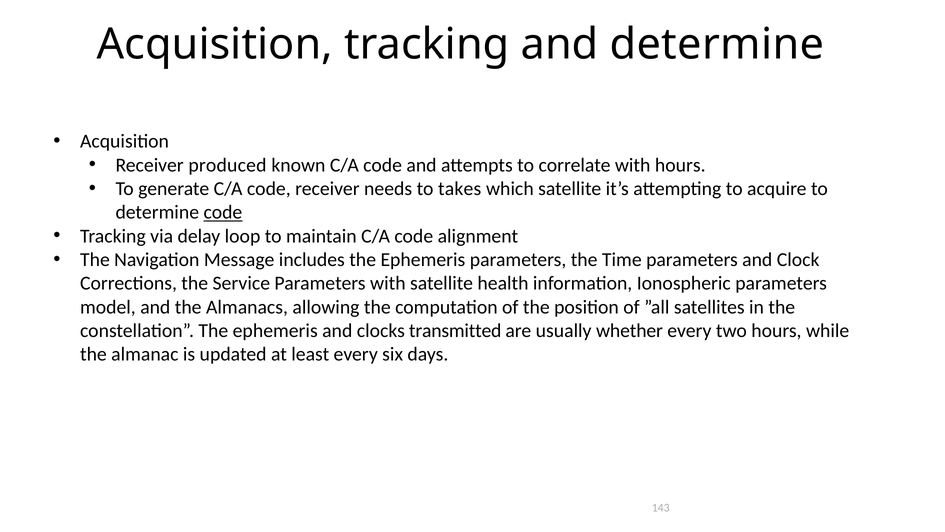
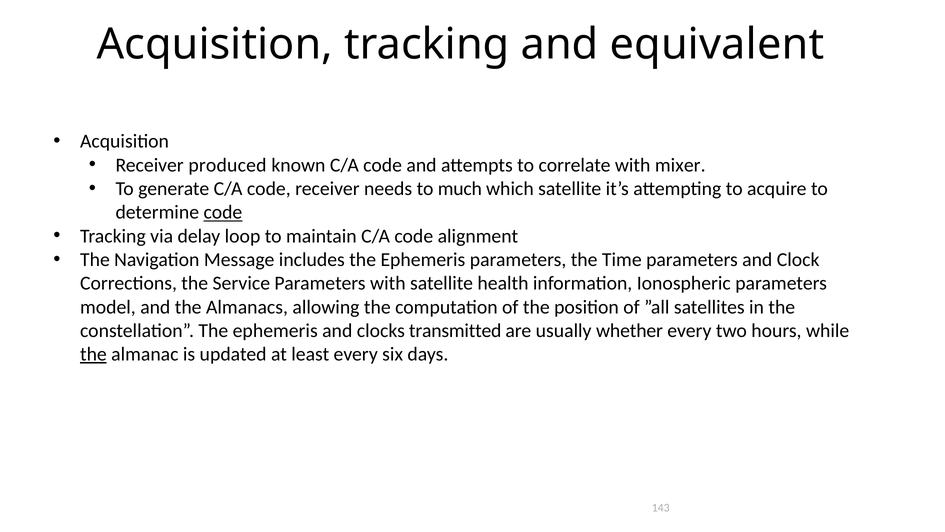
and determine: determine -> equivalent
with hours: hours -> mixer
takes: takes -> much
the at (93, 354) underline: none -> present
